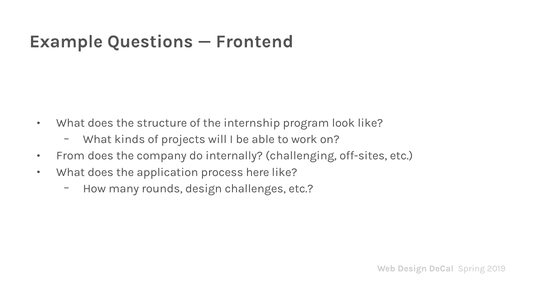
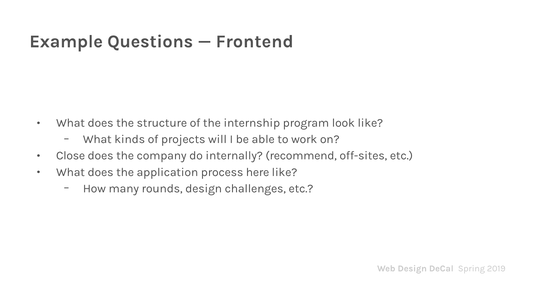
From: From -> Close
challenging: challenging -> recommend
